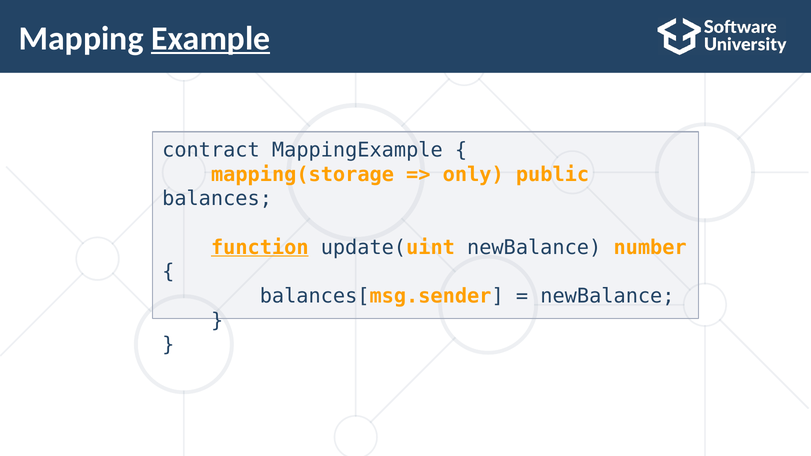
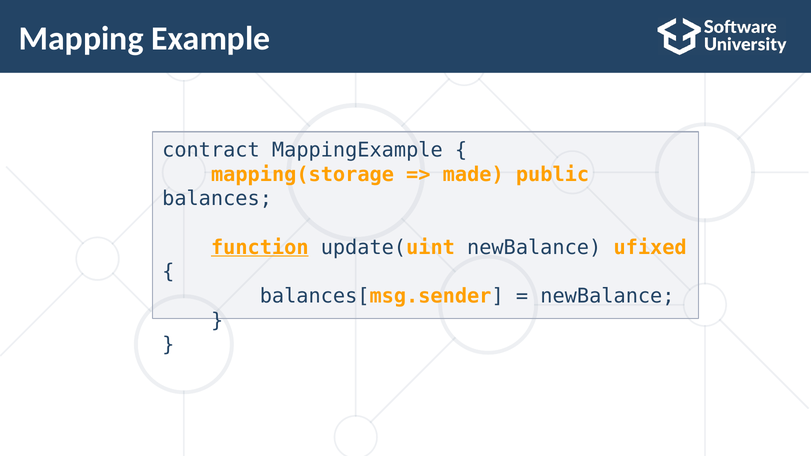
Example underline: present -> none
only: only -> made
number: number -> ufixed
